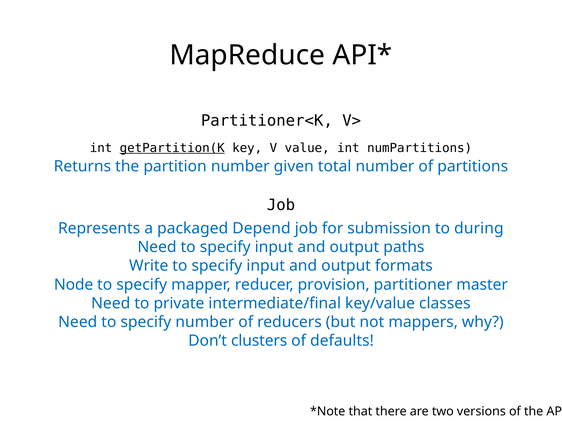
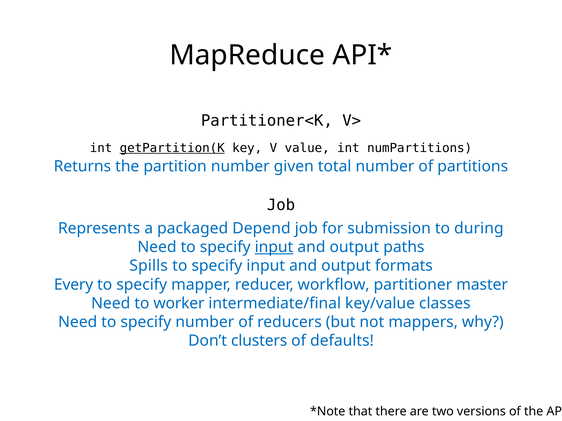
input at (274, 247) underline: none -> present
Write: Write -> Spills
Node: Node -> Every
provision: provision -> workflow
private: private -> worker
